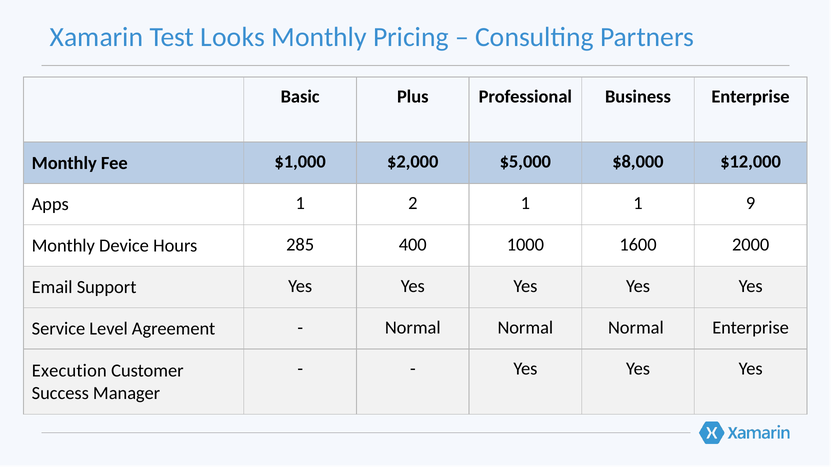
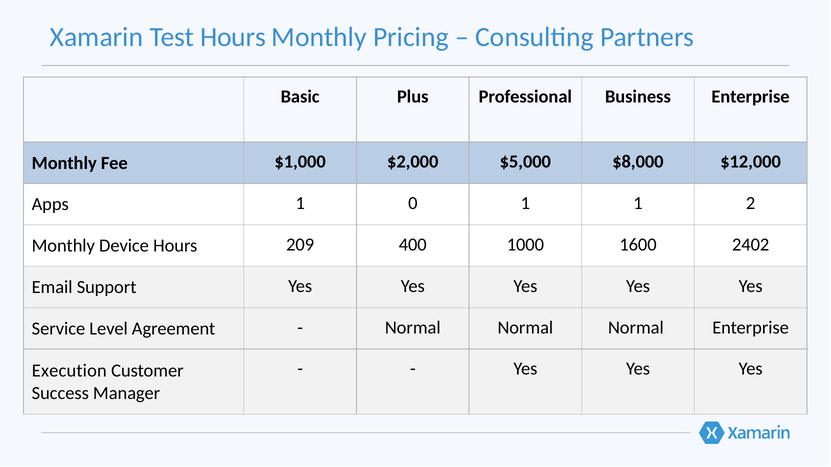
Test Looks: Looks -> Hours
2: 2 -> 0
9: 9 -> 2
285: 285 -> 209
2000: 2000 -> 2402
